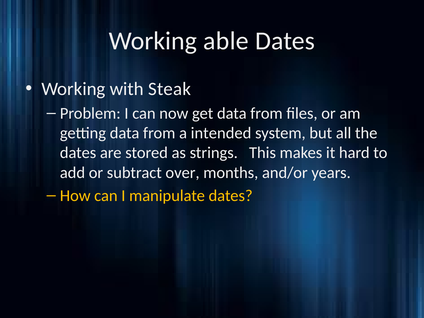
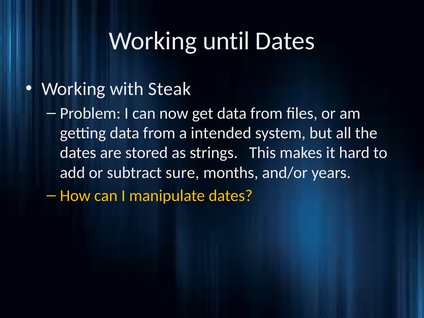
able: able -> until
over: over -> sure
